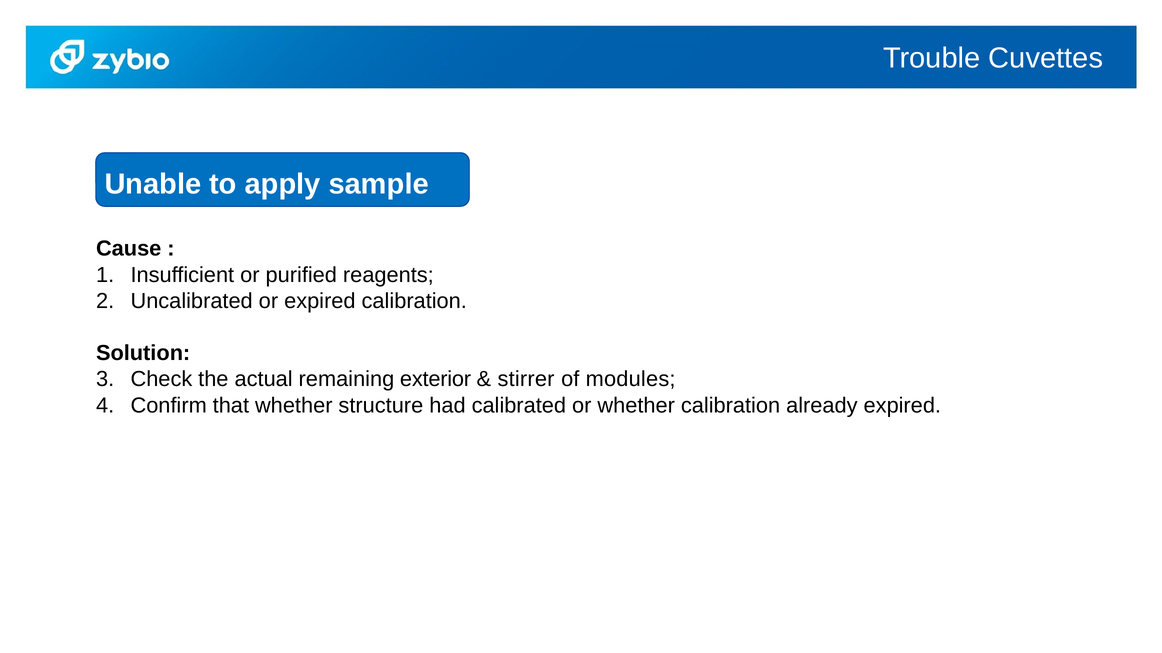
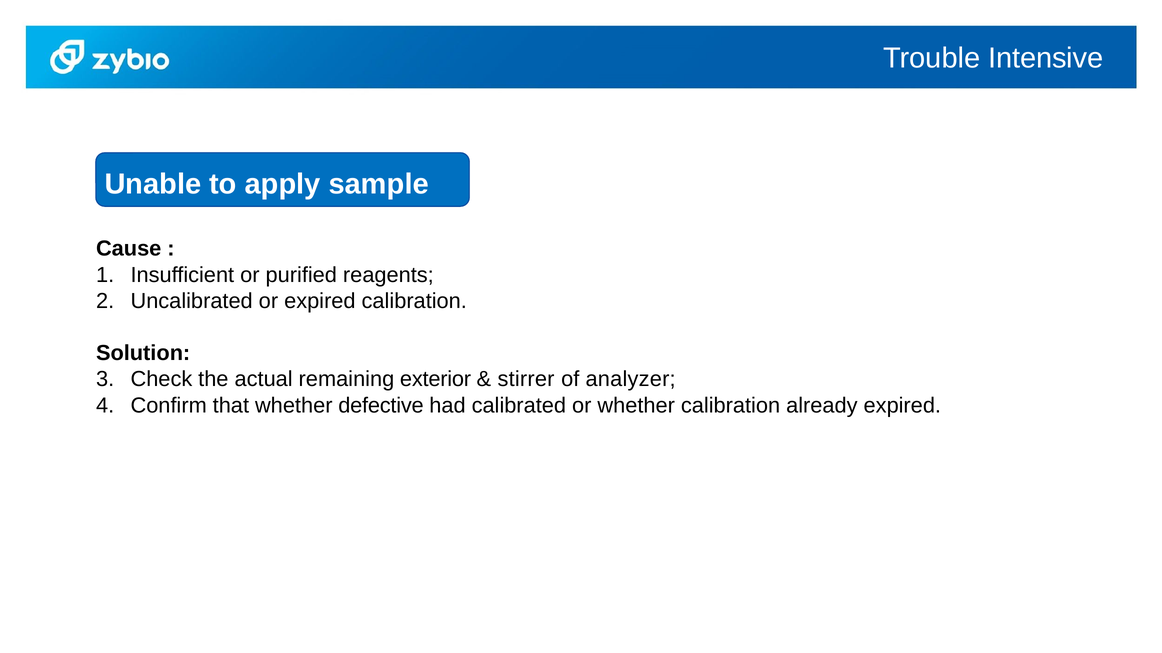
Cuvettes: Cuvettes -> Intensive
modules: modules -> analyzer
structure: structure -> defective
